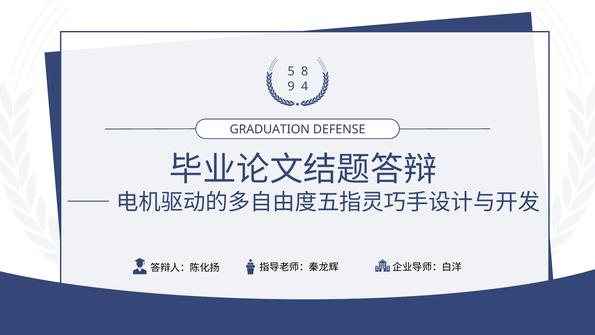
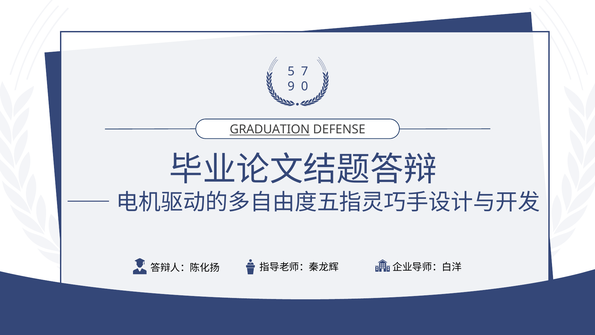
8: 8 -> 7
4: 4 -> 0
GRADUATION underline: none -> present
